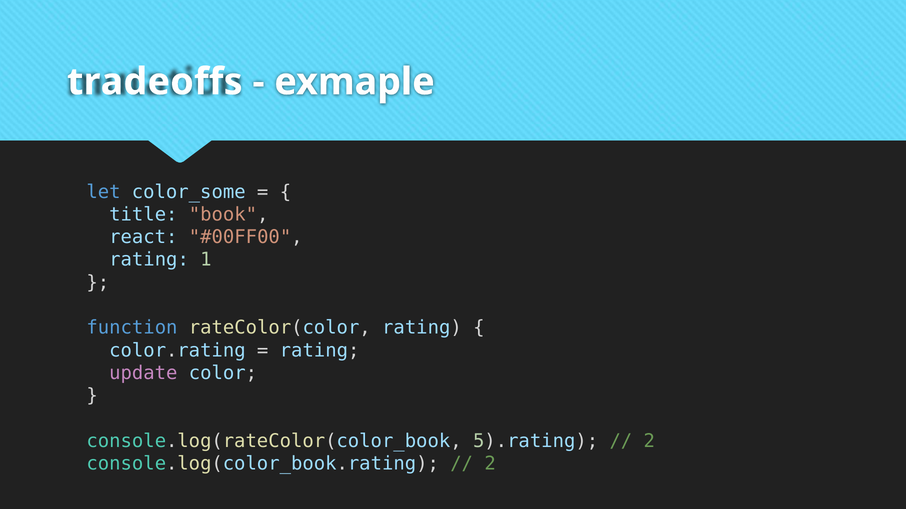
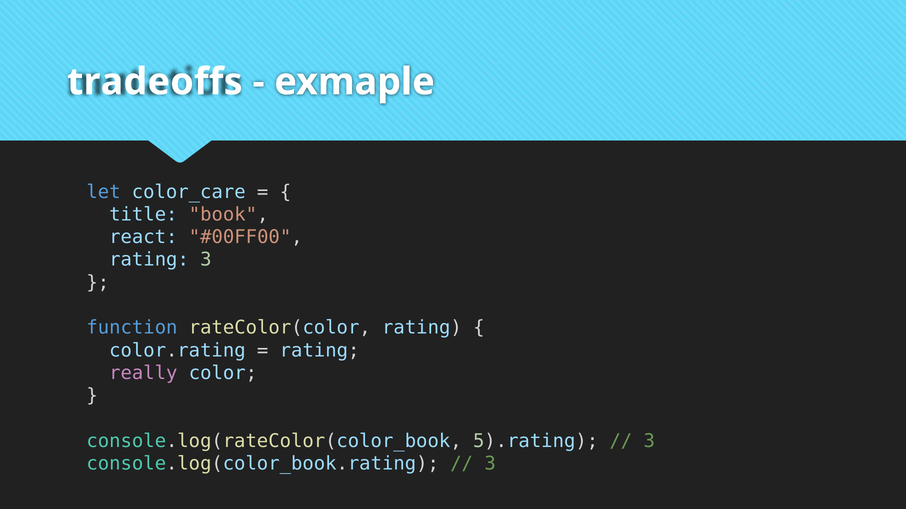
color_some: color_some -> color_care
rating 1: 1 -> 3
update: update -> really
2 at (649, 441): 2 -> 3
2 at (490, 464): 2 -> 3
